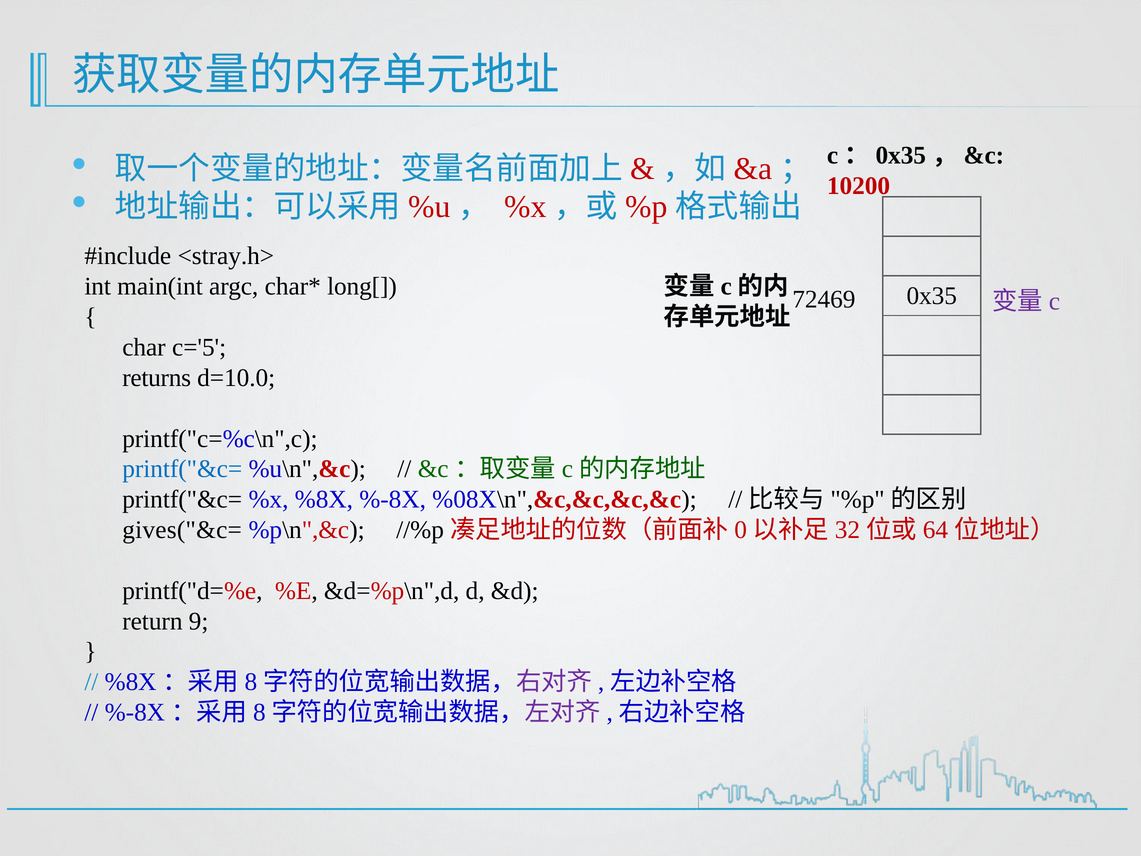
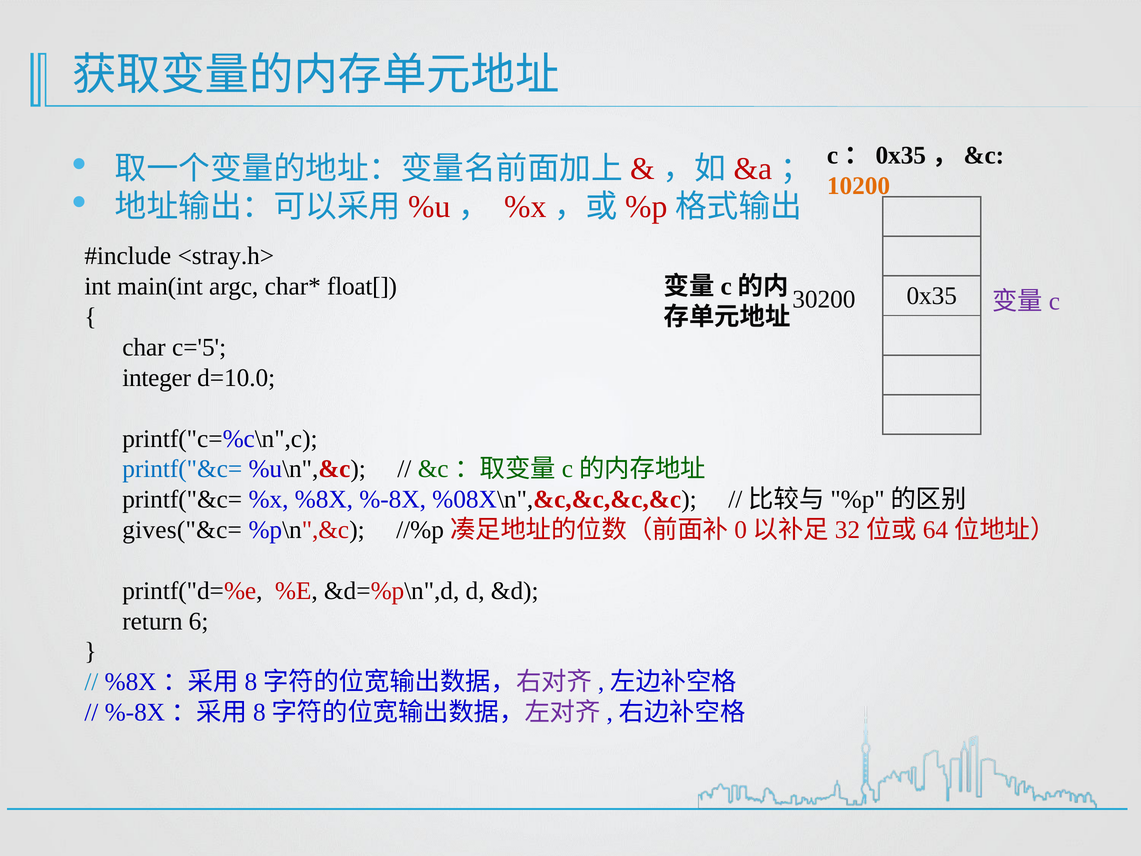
10200 colour: red -> orange
long[: long[ -> float[
72469: 72469 -> 30200
returns: returns -> integer
9: 9 -> 6
